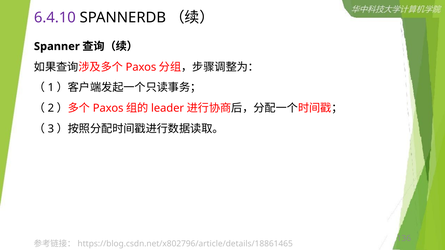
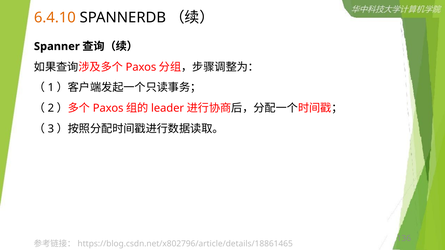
6.4.10 colour: purple -> orange
